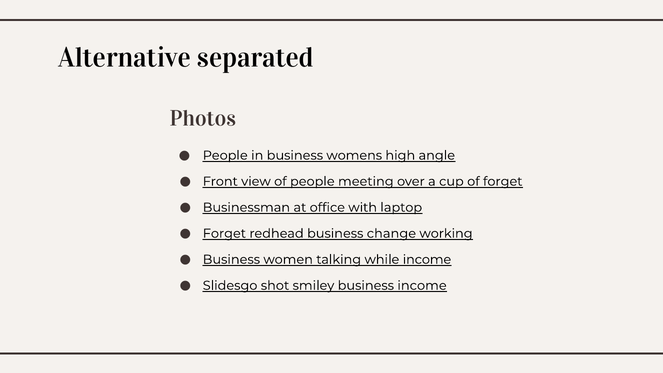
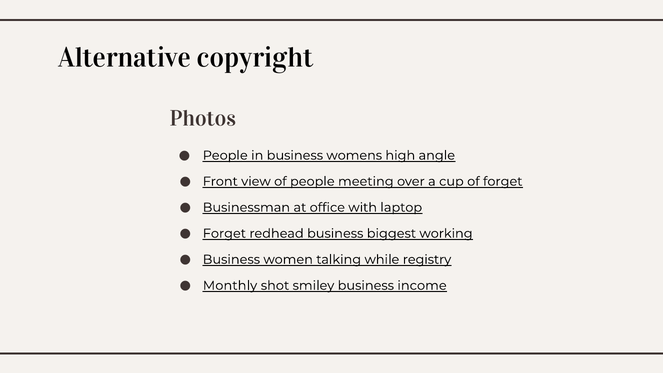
separated: separated -> copyright
change: change -> biggest
while income: income -> registry
Slidesgo: Slidesgo -> Monthly
